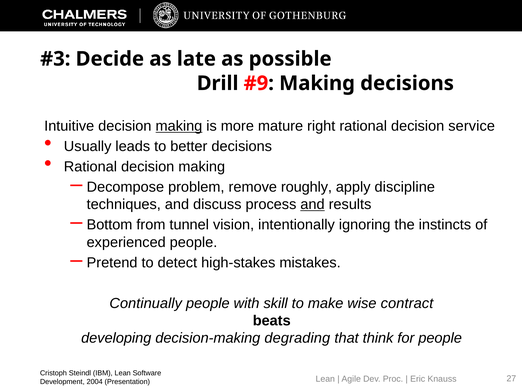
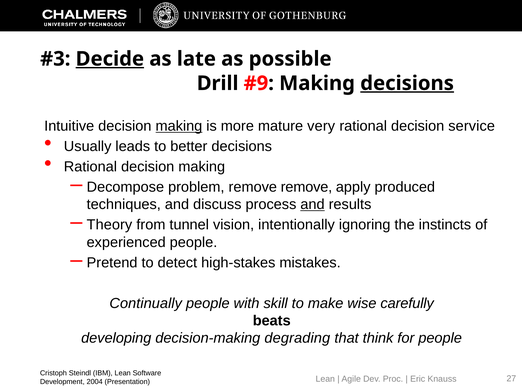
Decide underline: none -> present
decisions at (407, 83) underline: none -> present
right: right -> very
remove roughly: roughly -> remove
discipline: discipline -> produced
Bottom: Bottom -> Theory
contract: contract -> carefully
